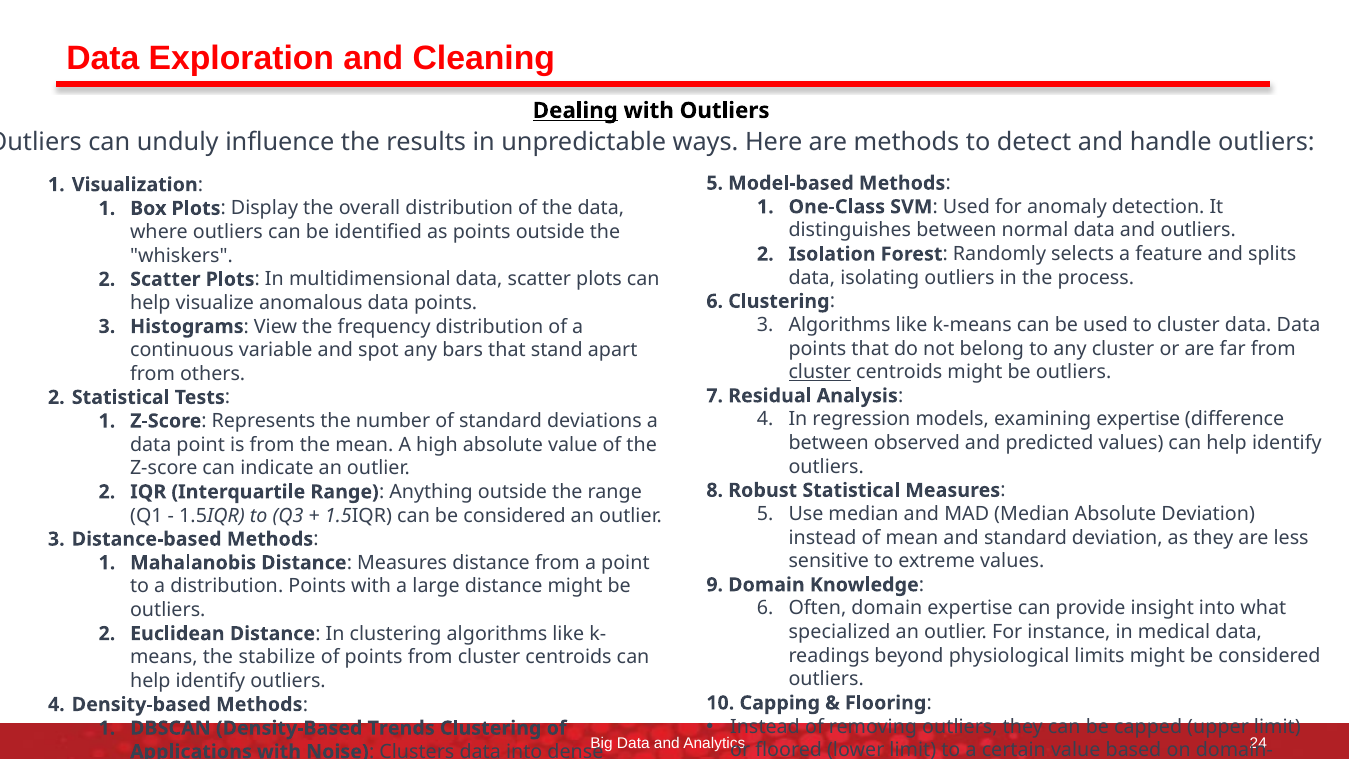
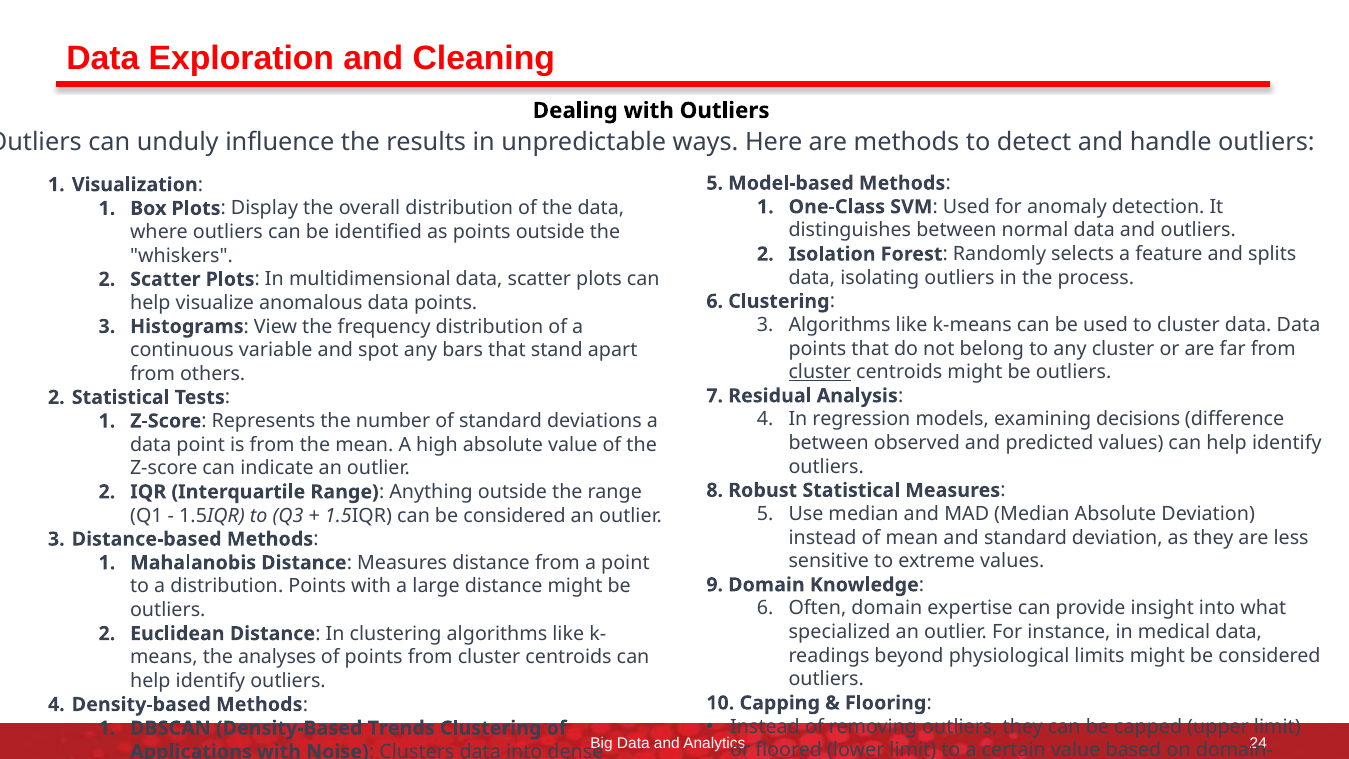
Dealing underline: present -> none
examining expertise: expertise -> decisions
stabilize: stabilize -> analyses
